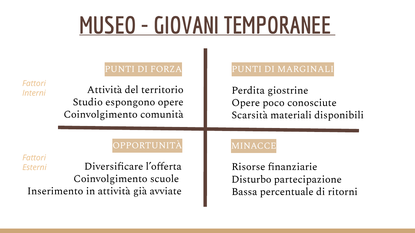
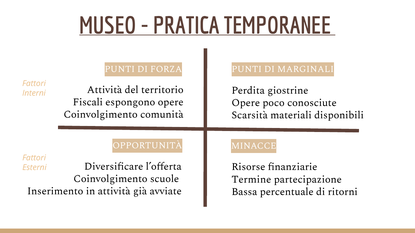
GIOVANI: GIOVANI -> PRATICA
Studio: Studio -> Fiscali
Disturbo: Disturbo -> Termine
